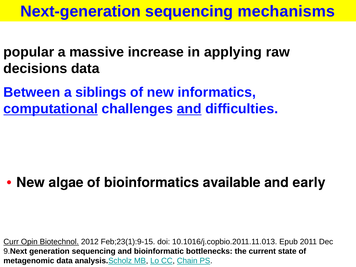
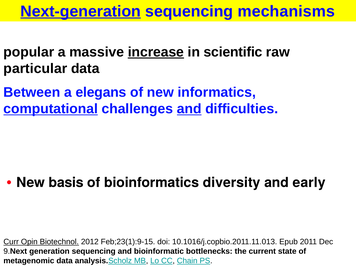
Next-generation underline: none -> present
increase underline: none -> present
applying: applying -> scientific
decisions: decisions -> particular
siblings: siblings -> elegans
algae: algae -> basis
available: available -> diversity
